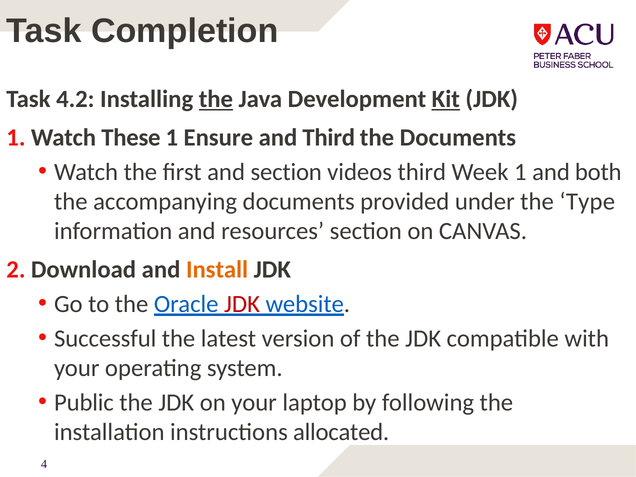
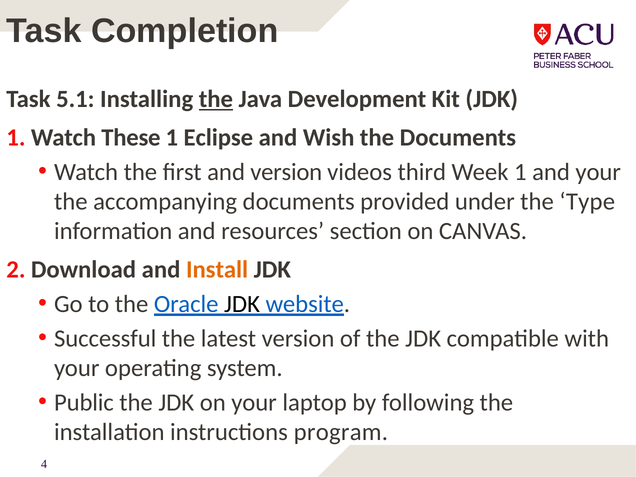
4.2: 4.2 -> 5.1
Kit underline: present -> none
Ensure: Ensure -> Eclipse
and Third: Third -> Wish
and section: section -> version
and both: both -> your
JDK at (242, 304) colour: red -> black
allocated: allocated -> program
